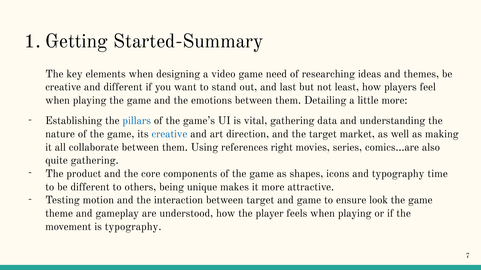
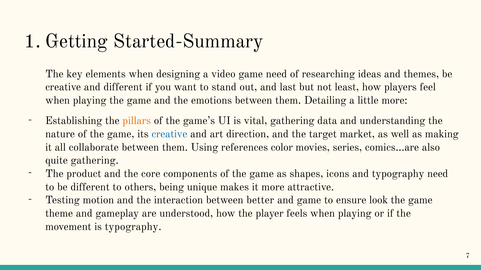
pillars colour: blue -> orange
right: right -> color
typography time: time -> need
between target: target -> better
